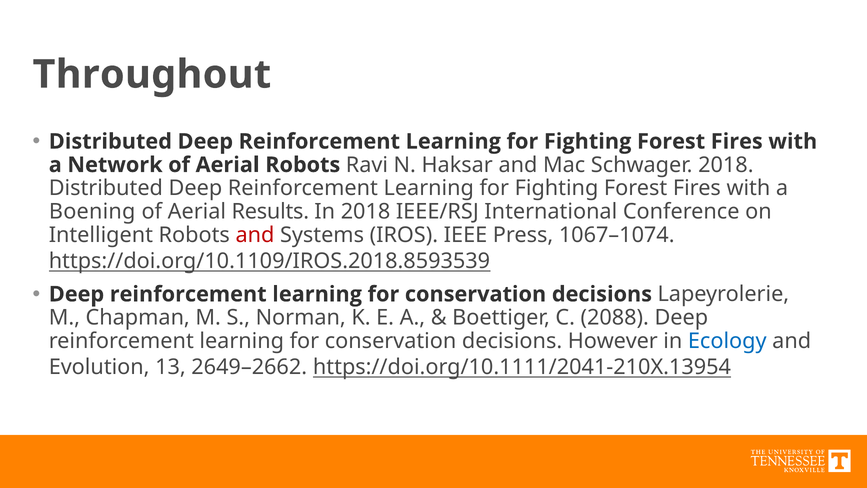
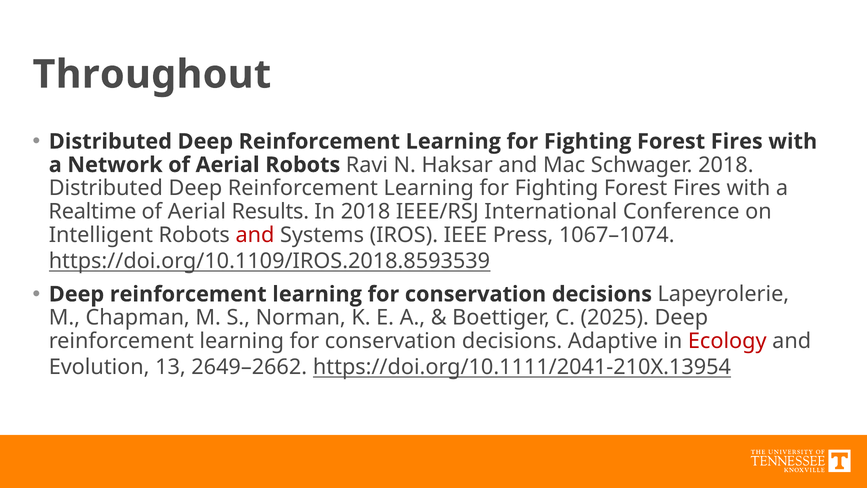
Boening: Boening -> Realtime
2088: 2088 -> 2025
However: However -> Adaptive
Ecology colour: blue -> red
